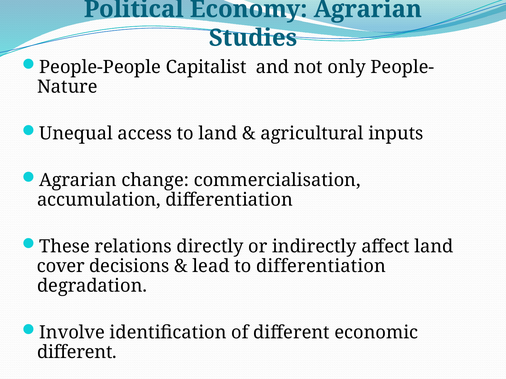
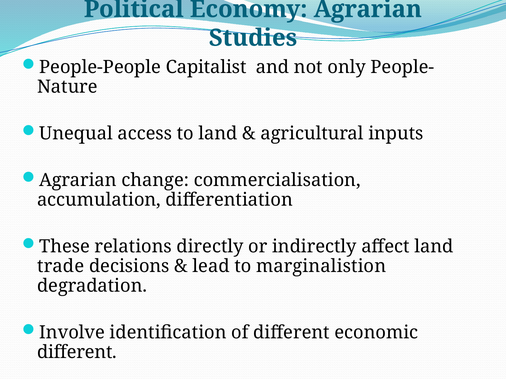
cover: cover -> trade
to differentiation: differentiation -> marginalistion
